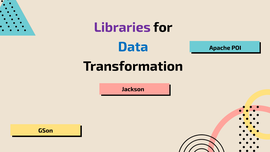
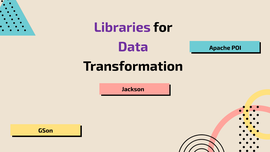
Data colour: blue -> purple
